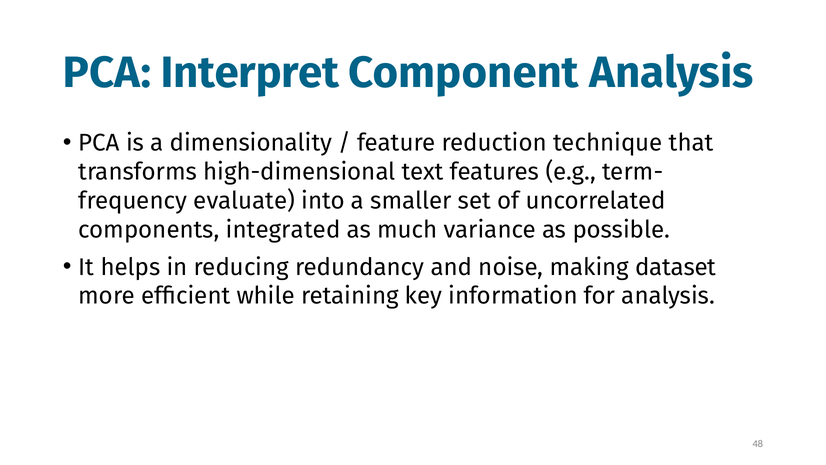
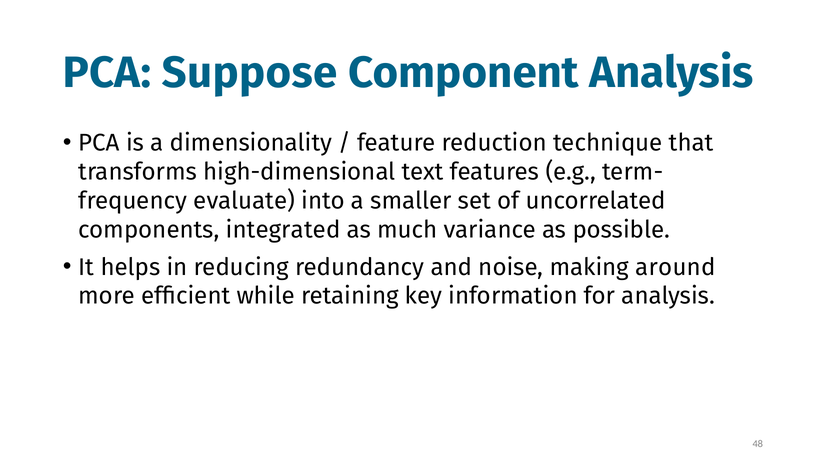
Interpret: Interpret -> Suppose
dataset: dataset -> around
